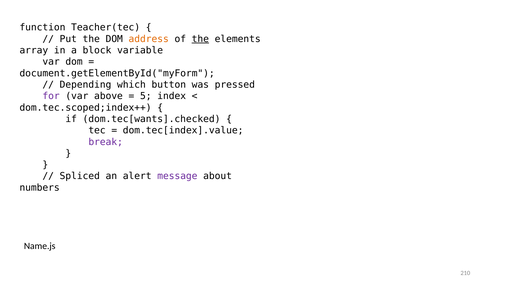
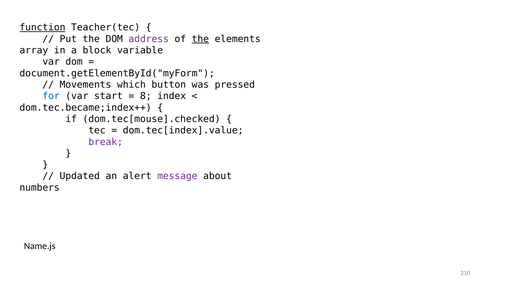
function underline: none -> present
address colour: orange -> purple
Depending: Depending -> Movements
for colour: purple -> blue
above: above -> start
5: 5 -> 8
dom.tec.scoped;index++: dom.tec.scoped;index++ -> dom.tec.became;index++
dom.tec[wants].checked: dom.tec[wants].checked -> dom.tec[mouse].checked
Spliced: Spliced -> Updated
